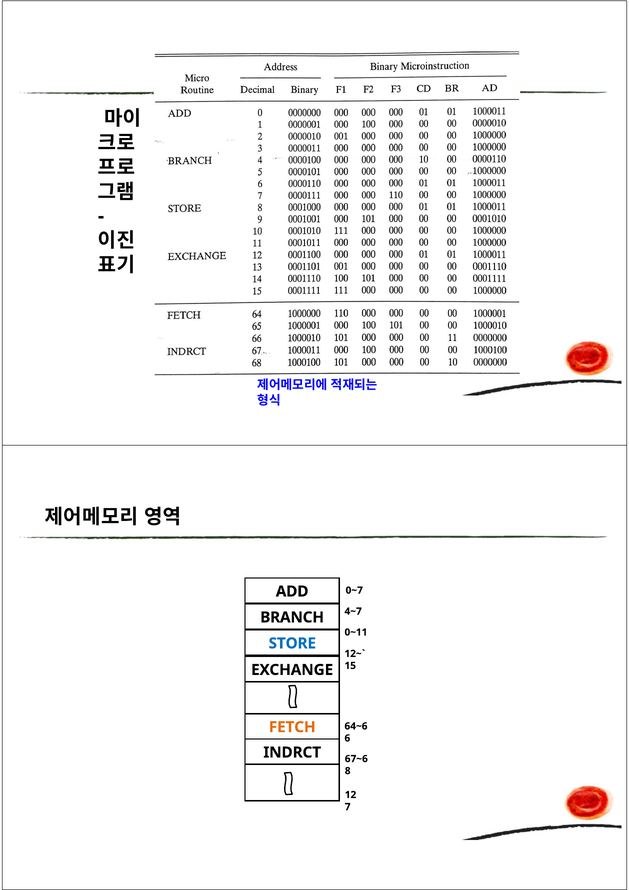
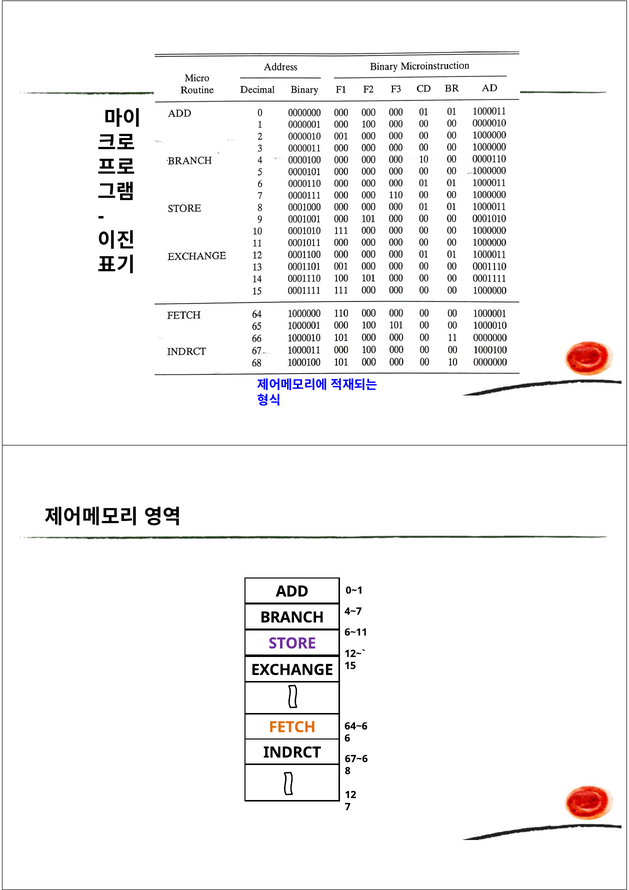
0~7: 0~7 -> 0~1
0~11: 0~11 -> 6~11
STORE colour: blue -> purple
